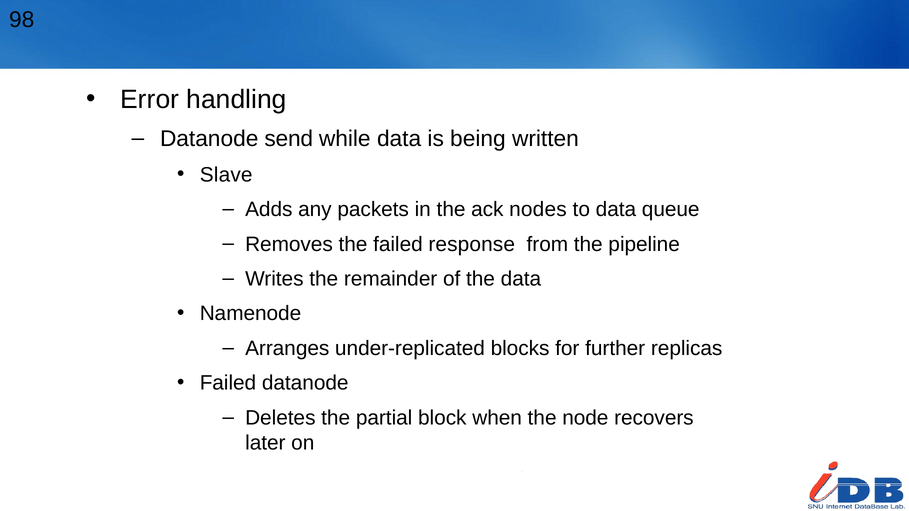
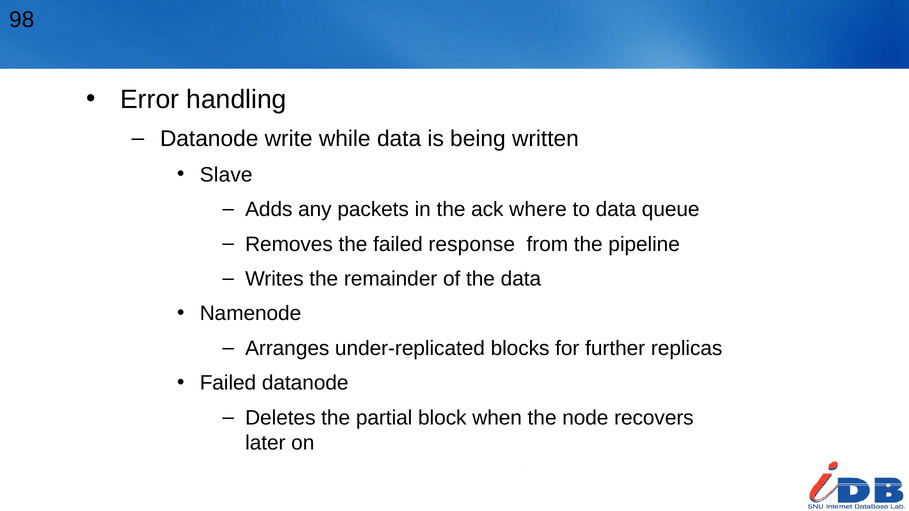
Datanode send: send -> write
nodes: nodes -> where
